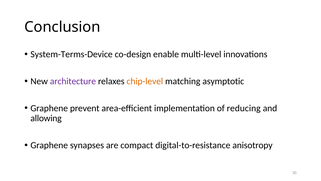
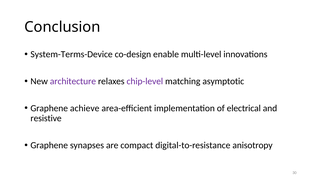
chip-level colour: orange -> purple
prevent: prevent -> achieve
reducing: reducing -> electrical
allowing: allowing -> resistive
